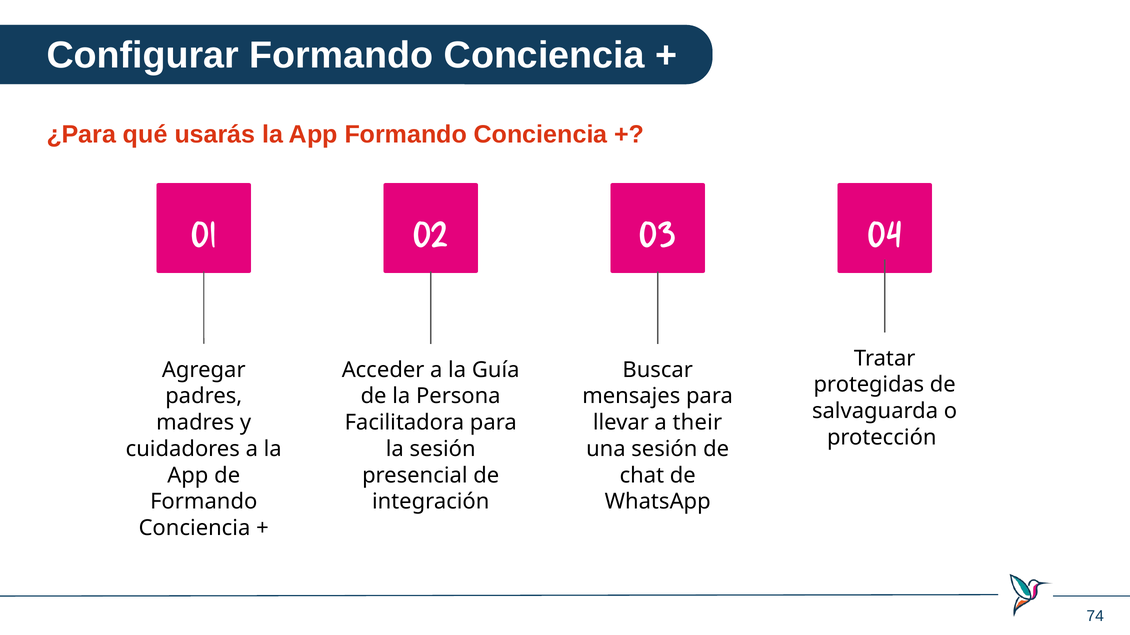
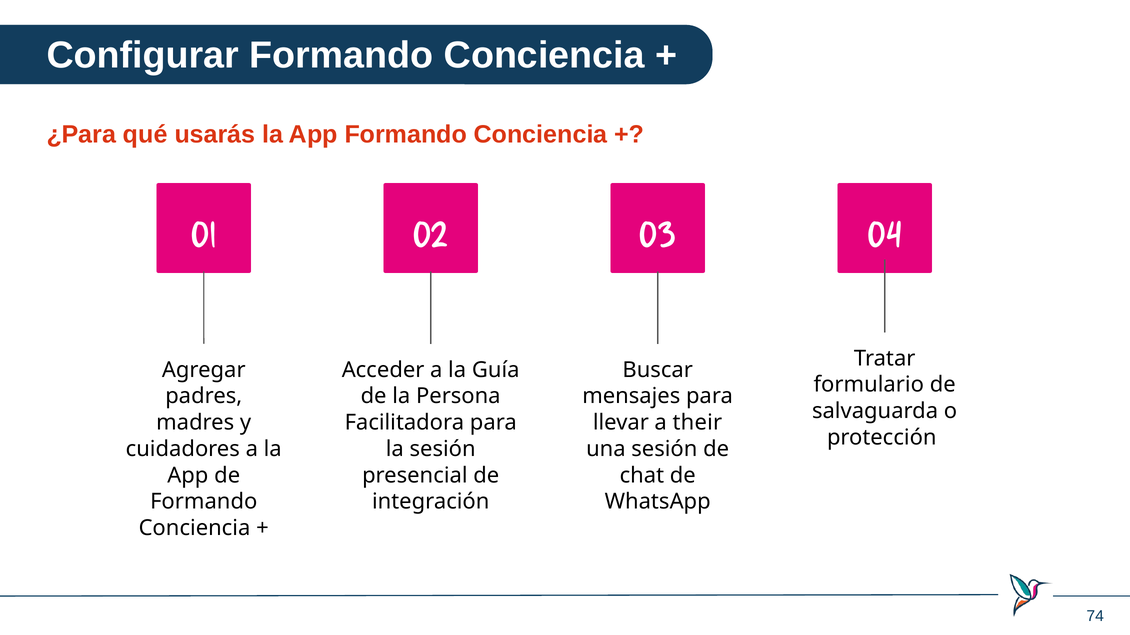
protegidas: protegidas -> formulario
